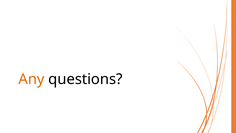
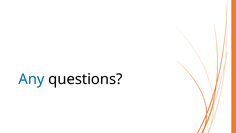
Any colour: orange -> blue
